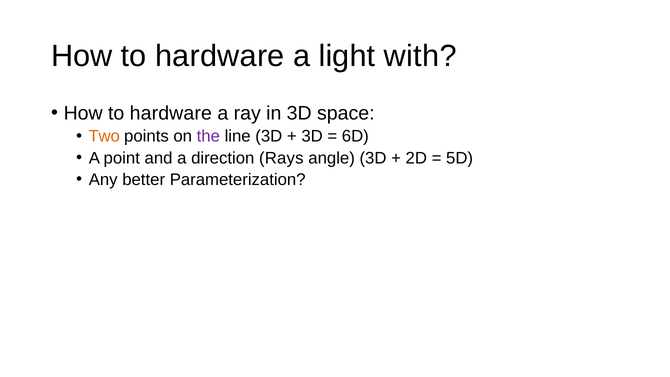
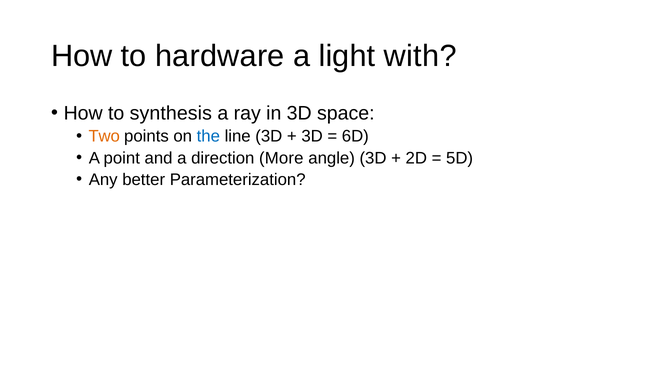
hardware at (171, 113): hardware -> synthesis
the colour: purple -> blue
Rays: Rays -> More
